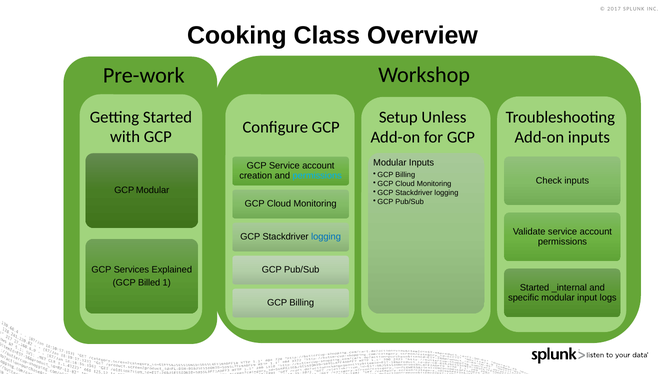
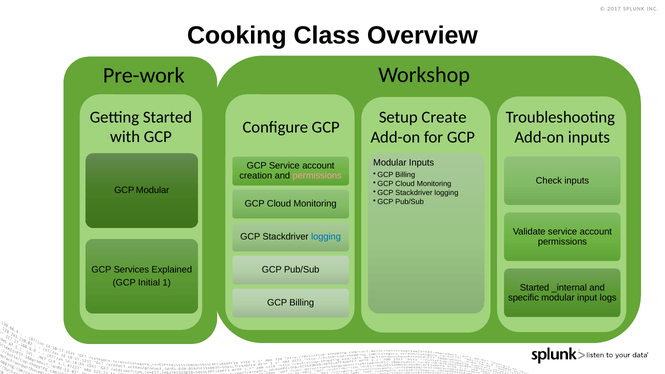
Unless: Unless -> Create
permissions at (317, 176) colour: light blue -> pink
Billed: Billed -> Initial
